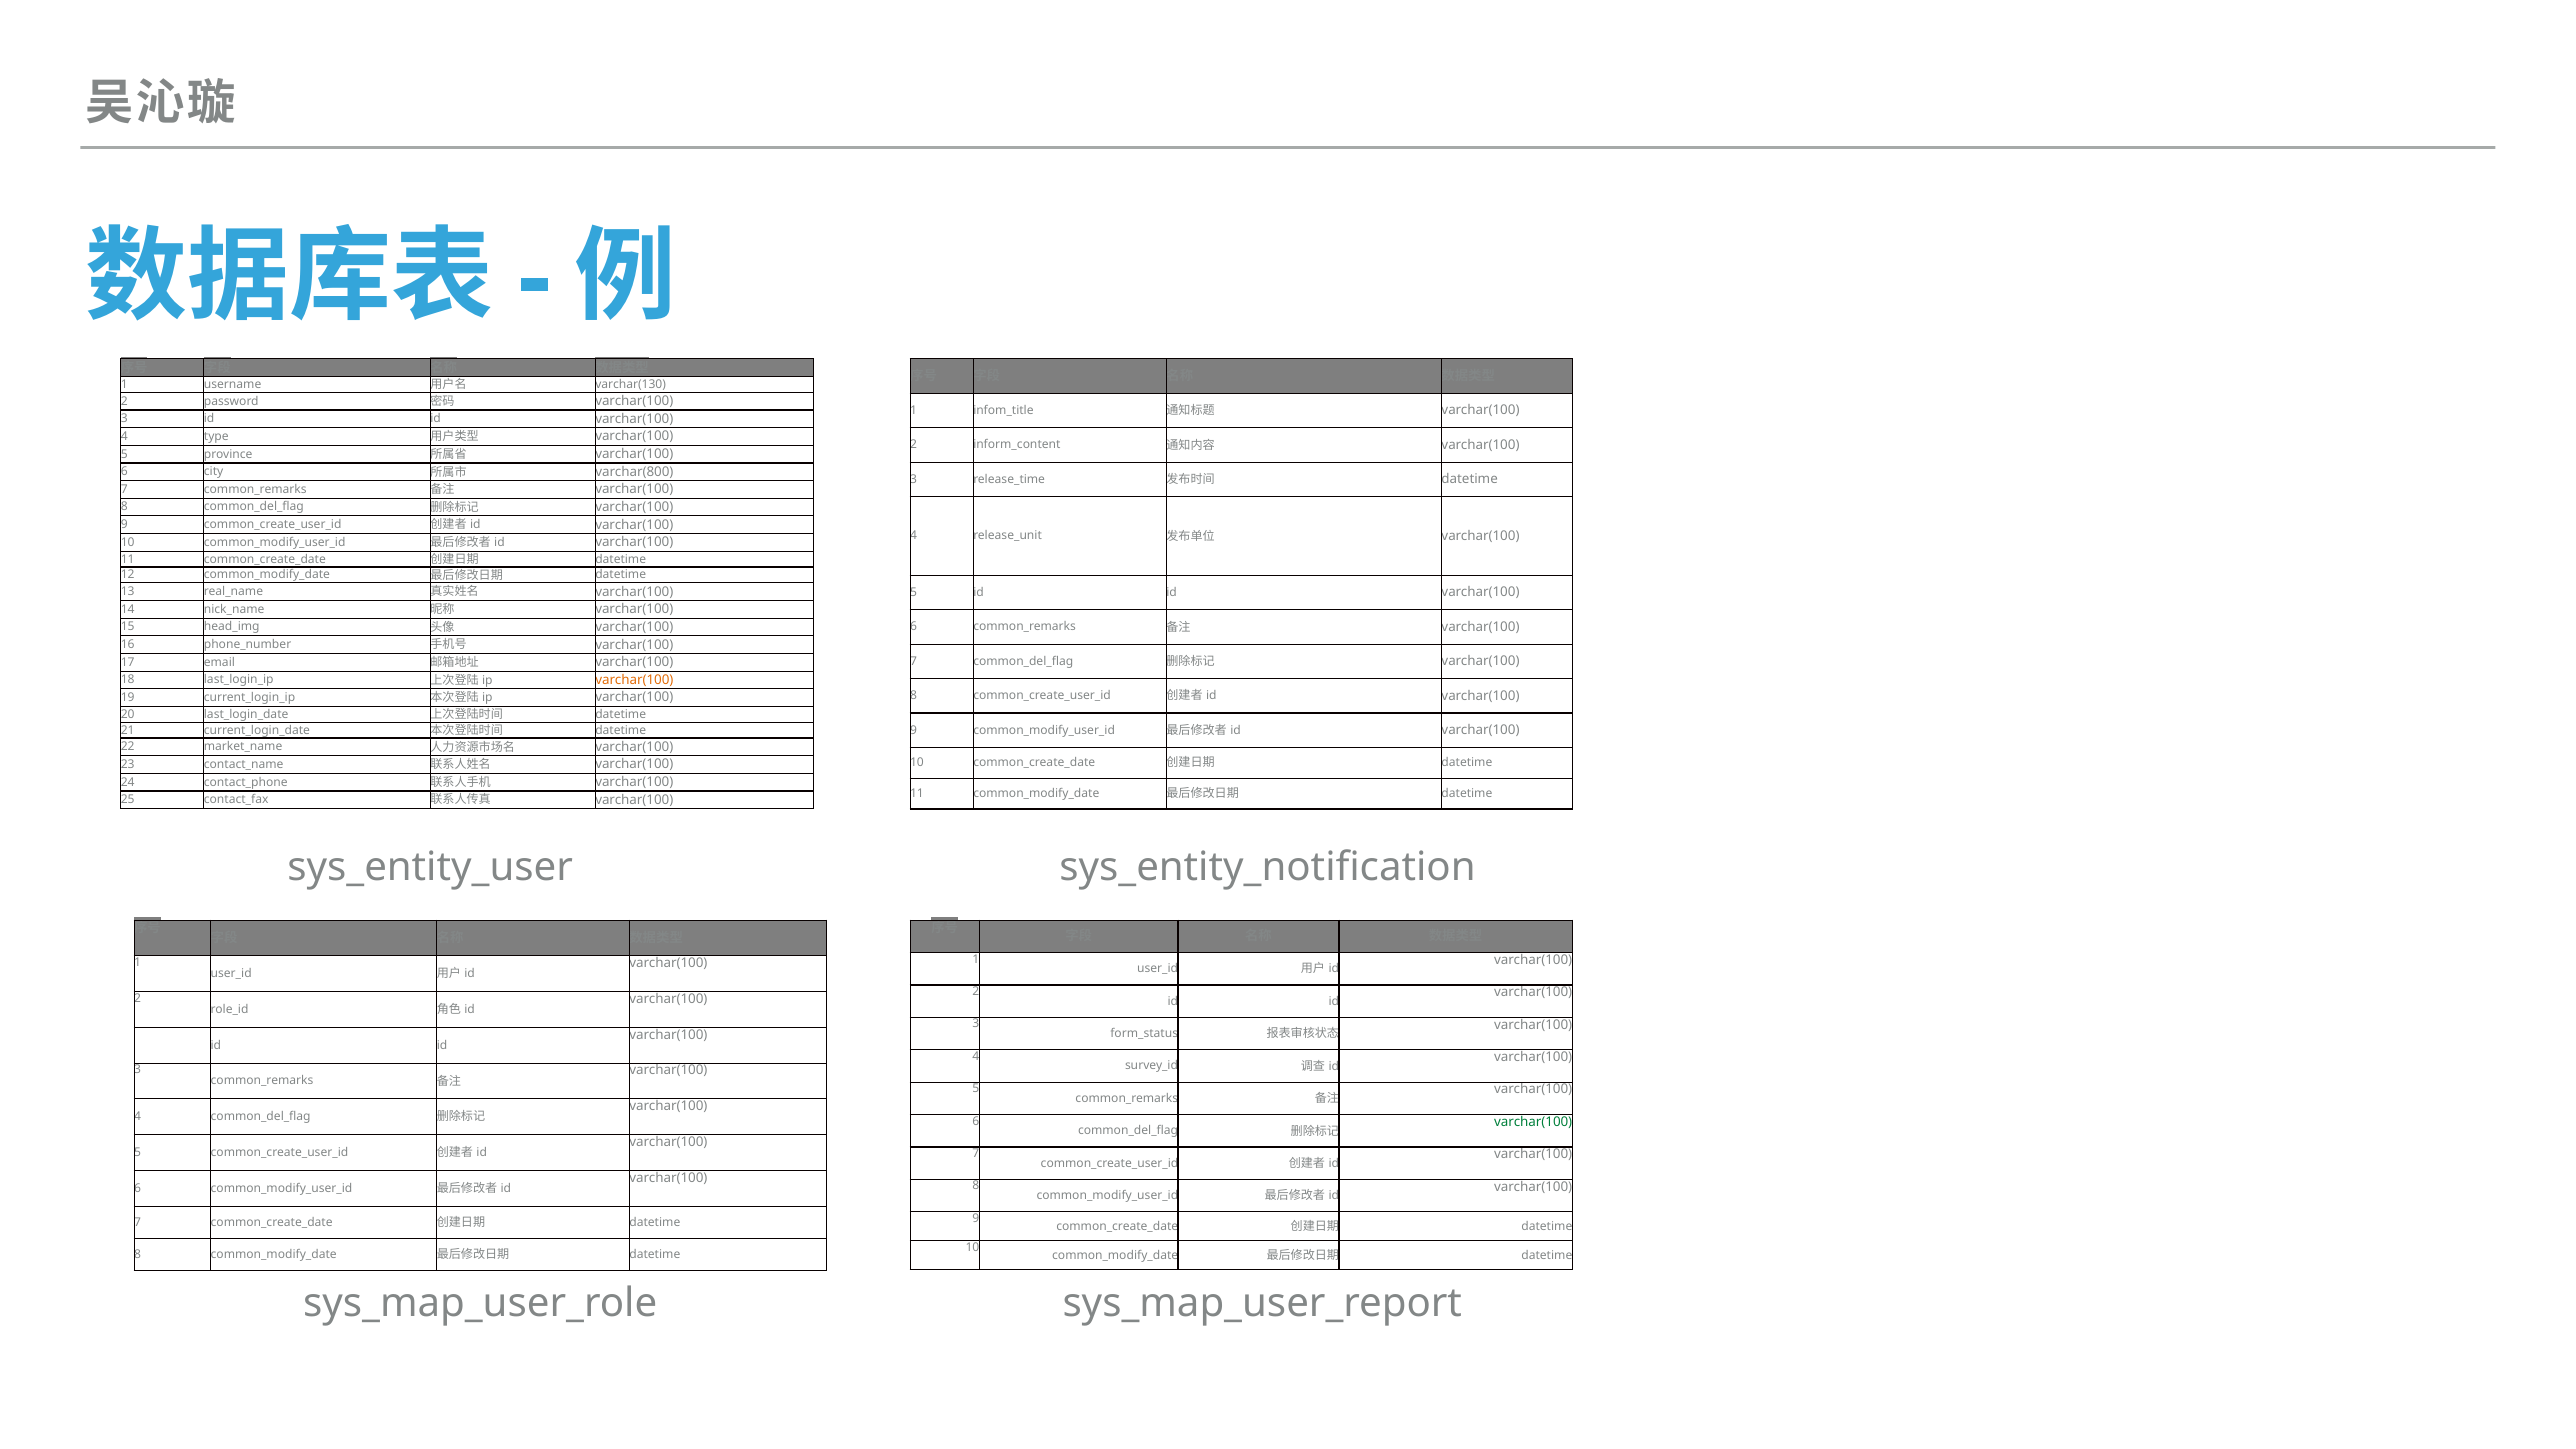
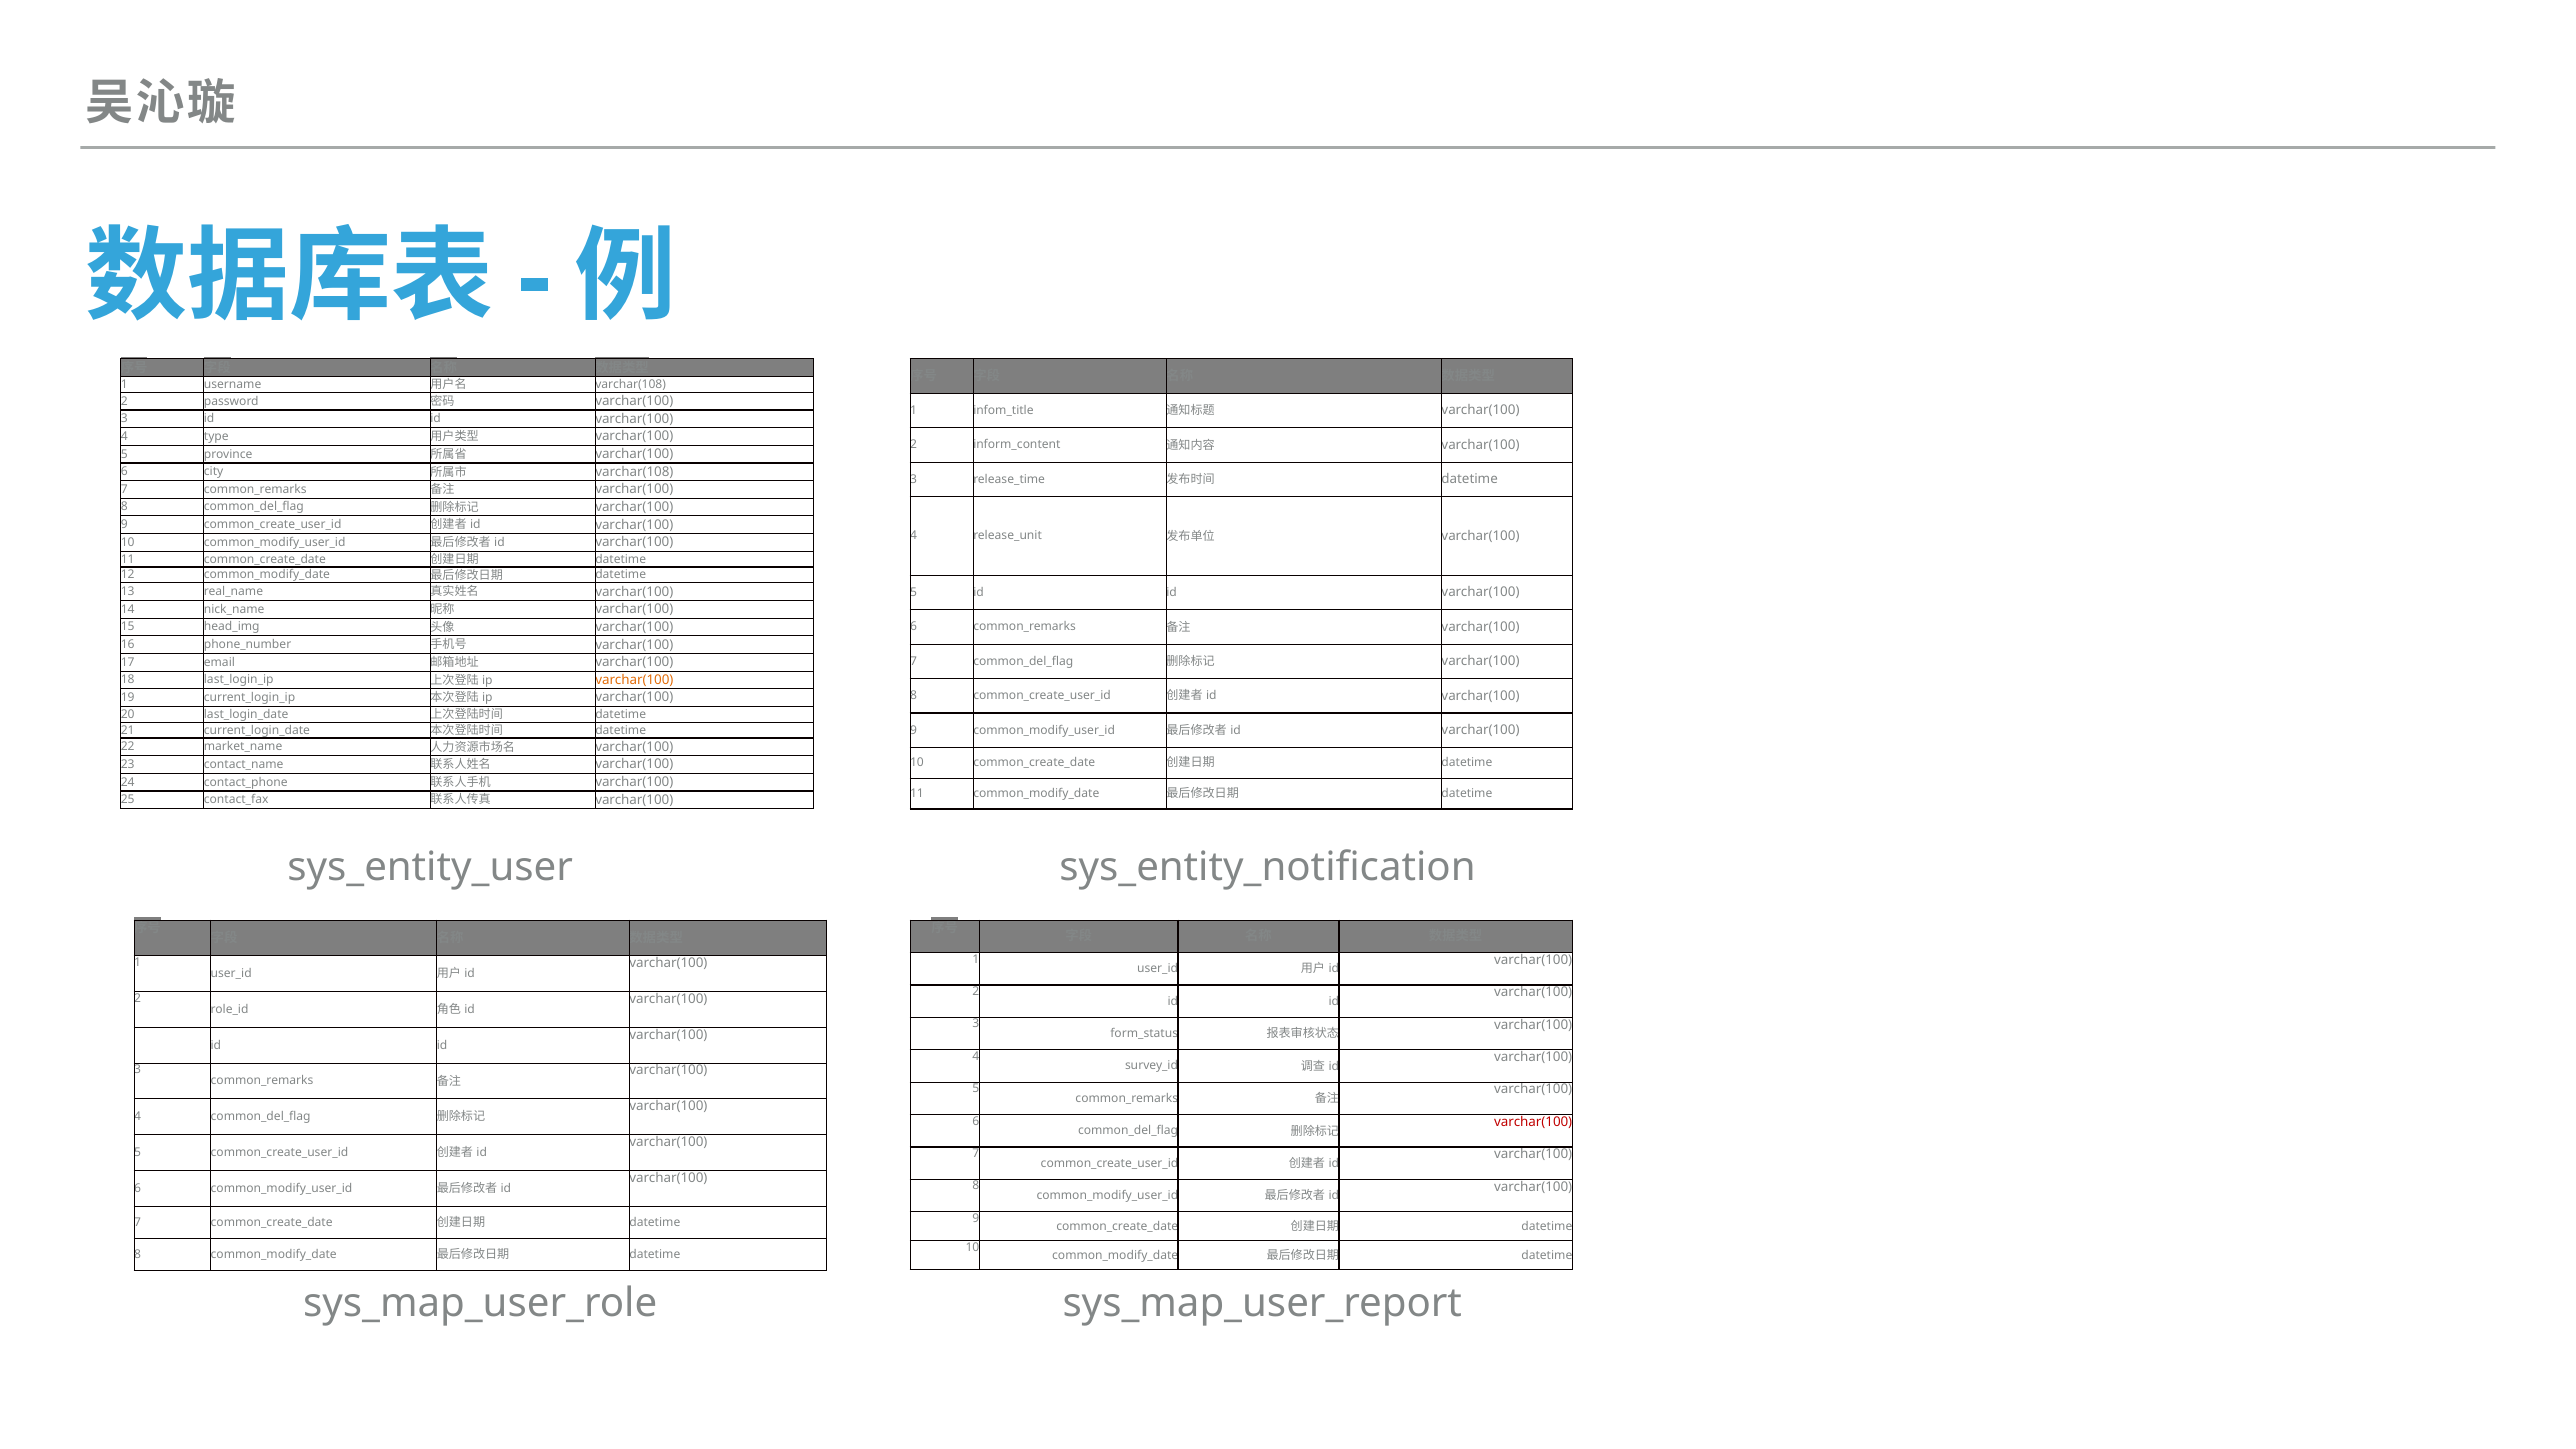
varchar(130 at (631, 384): varchar(130 -> varchar(108
varchar(800 at (634, 472): varchar(800 -> varchar(108
varchar(100 at (1533, 1122) colour: green -> red
